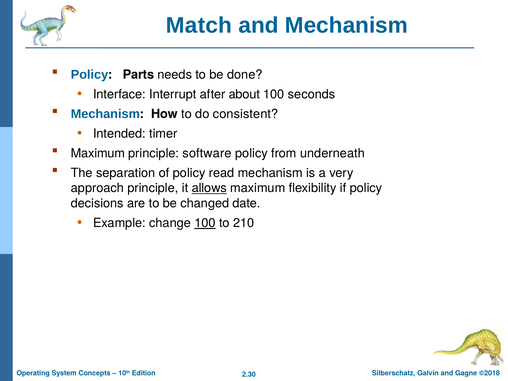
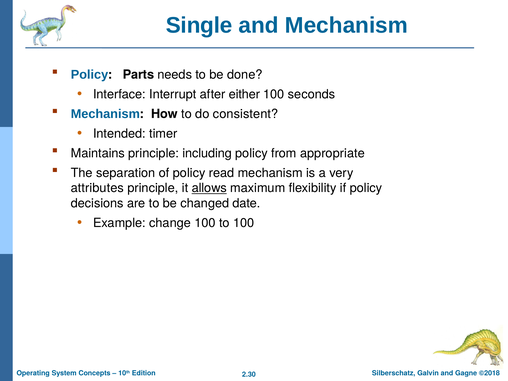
Match: Match -> Single
about: about -> either
Maximum at (98, 153): Maximum -> Maintains
software: software -> including
underneath: underneath -> appropriate
approach: approach -> attributes
100 at (205, 223) underline: present -> none
to 210: 210 -> 100
